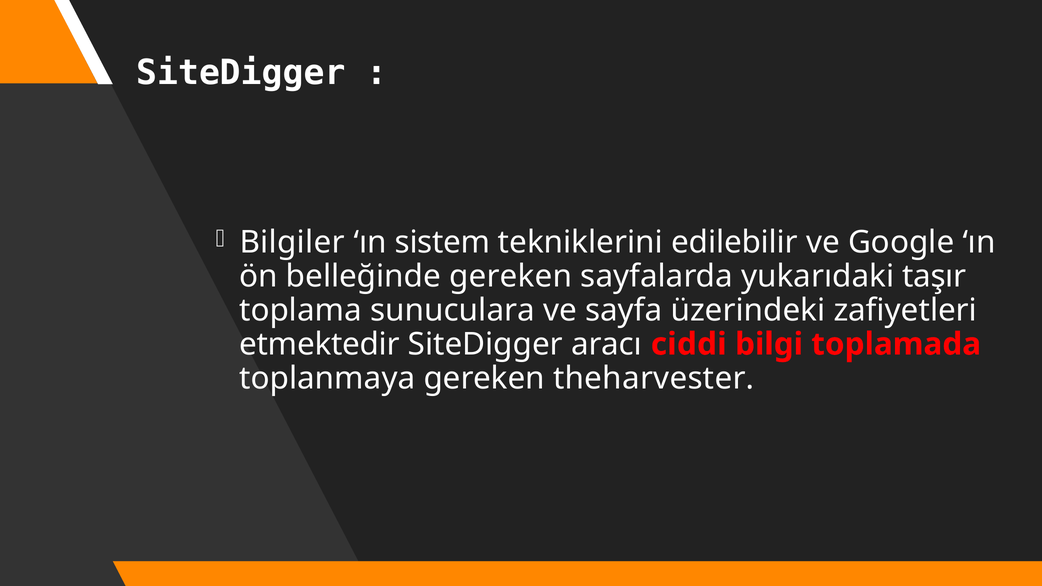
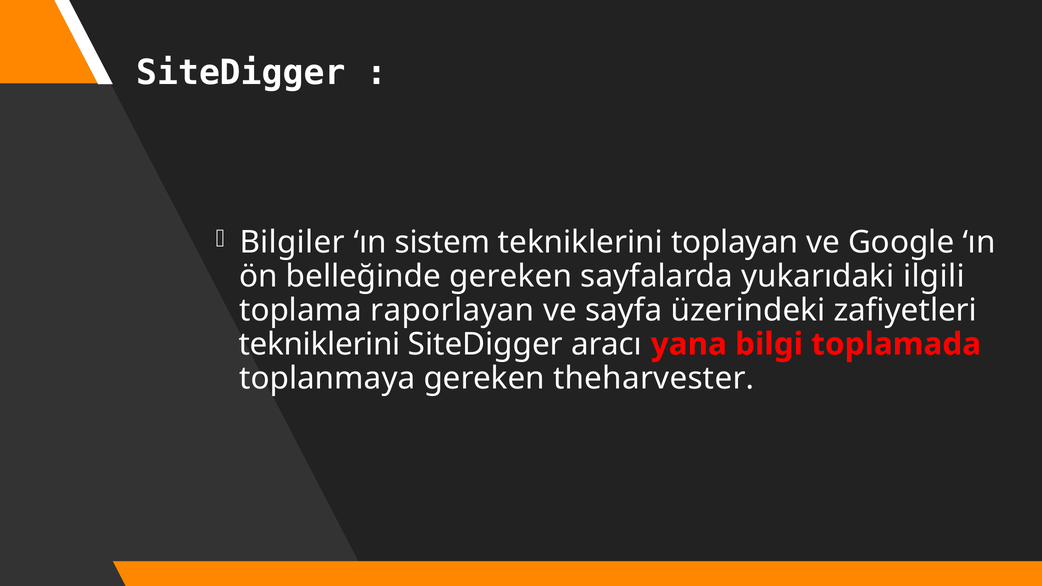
edilebilir: edilebilir -> toplayan
taşır: taşır -> ilgili
sunuculara: sunuculara -> raporlayan
etmektedir at (320, 344): etmektedir -> tekniklerini
ciddi: ciddi -> yana
